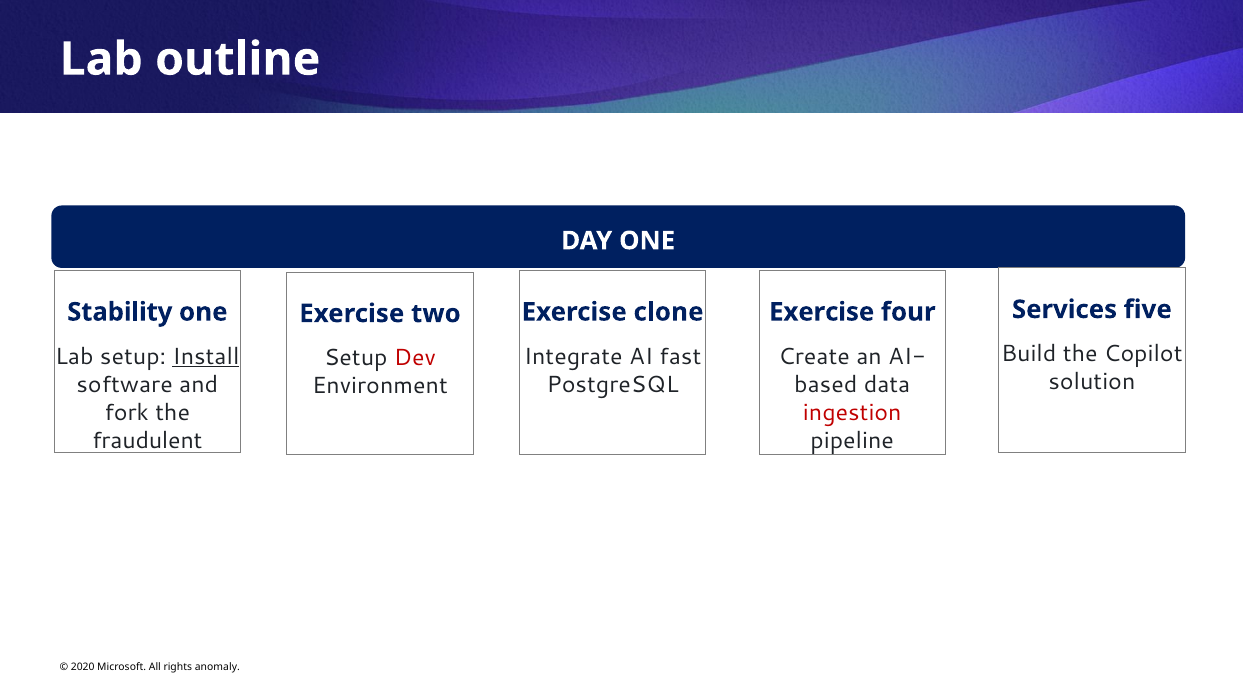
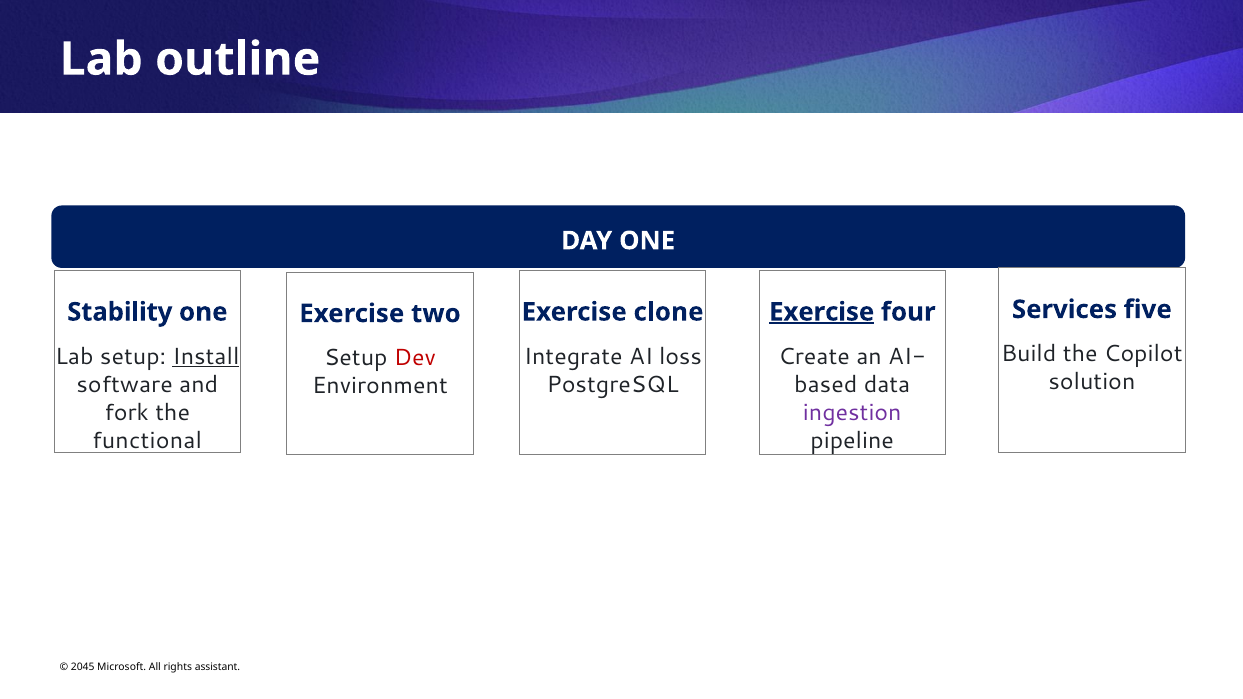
Exercise at (822, 312) underline: none -> present
fast: fast -> loss
ingestion colour: red -> purple
fraudulent: fraudulent -> functional
2020: 2020 -> 2045
anomaly: anomaly -> assistant
